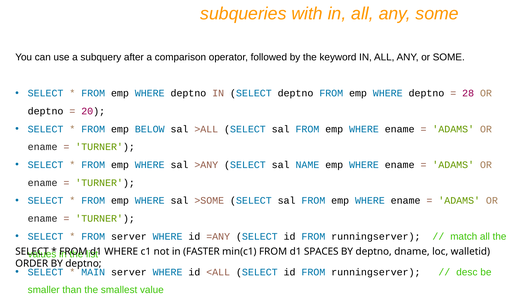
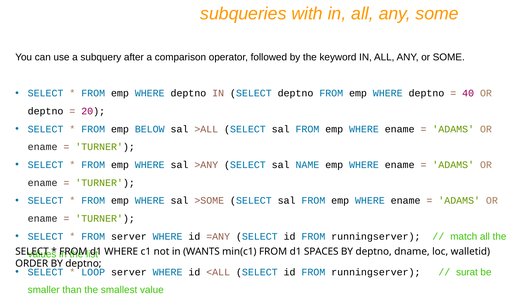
28: 28 -> 40
FASTER: FASTER -> WANTS
MAIN: MAIN -> LOOP
desc: desc -> surat
